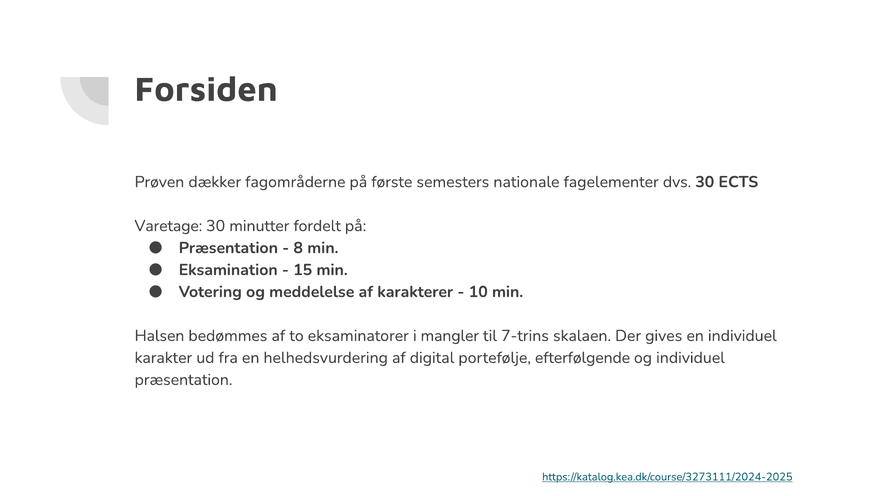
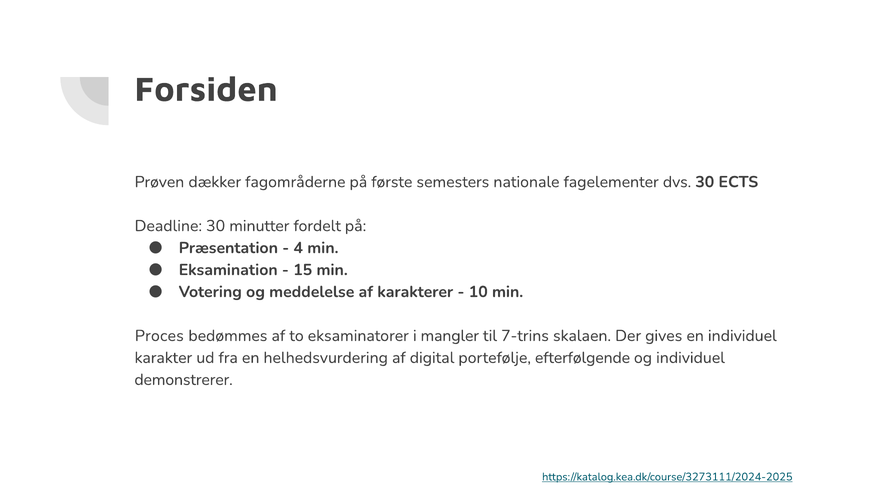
Varetage: Varetage -> Deadline
8: 8 -> 4
Halsen: Halsen -> Proces
præsentation at (184, 380): præsentation -> demonstrerer
